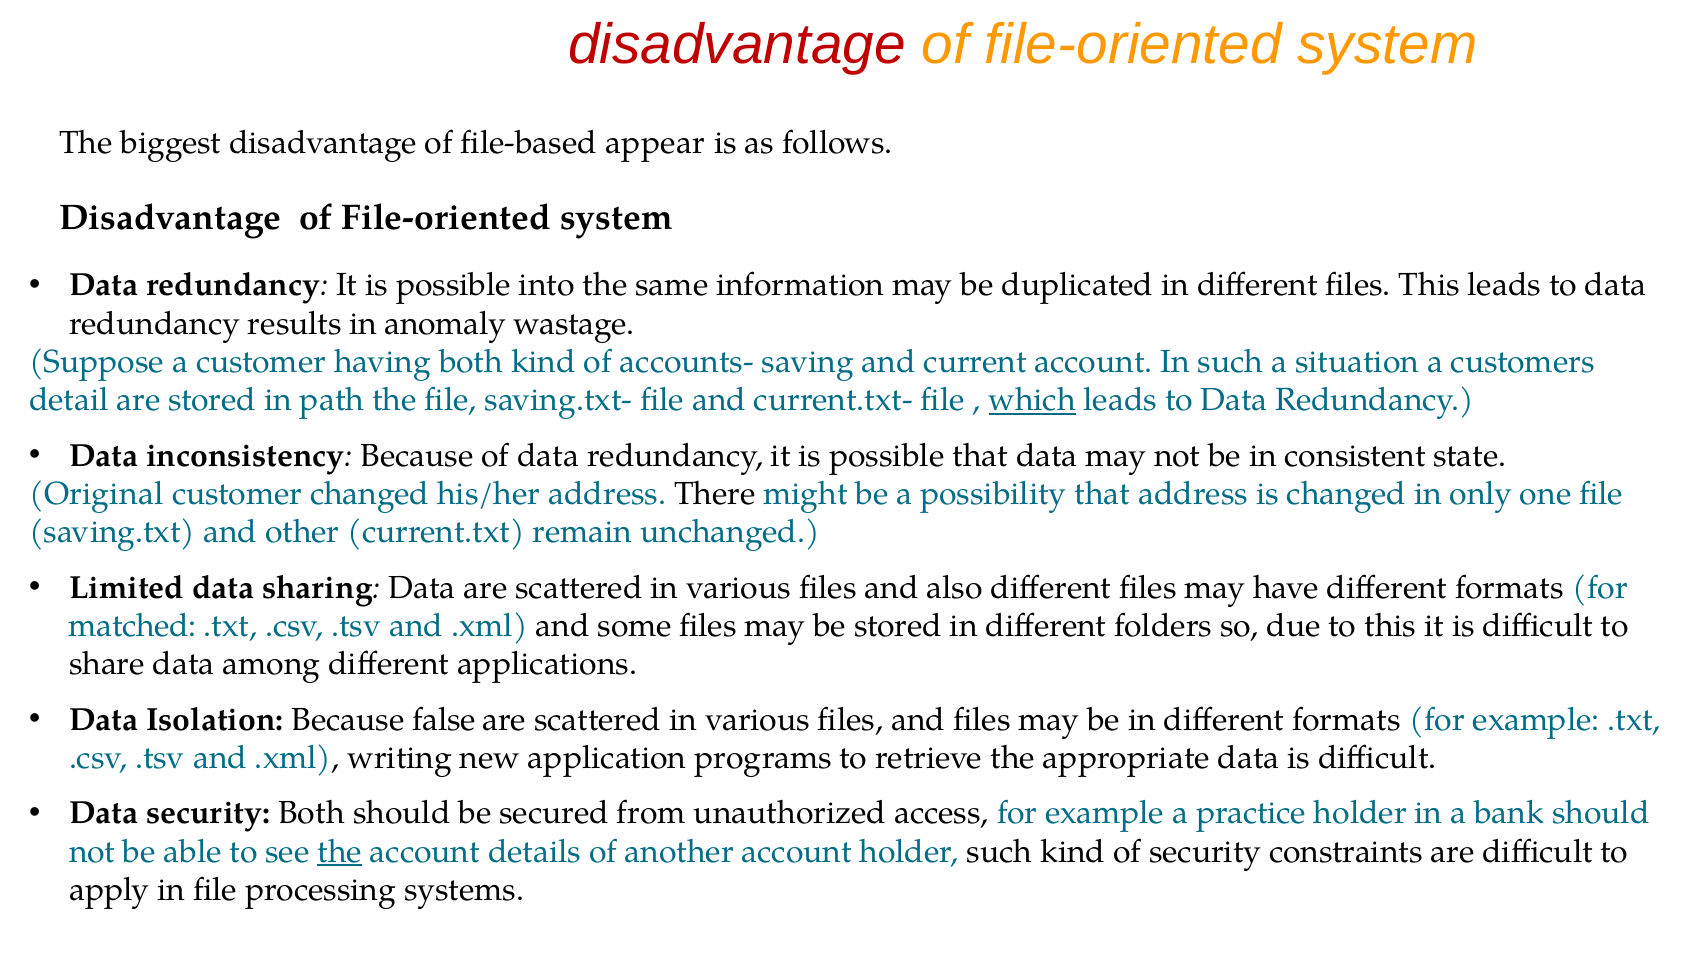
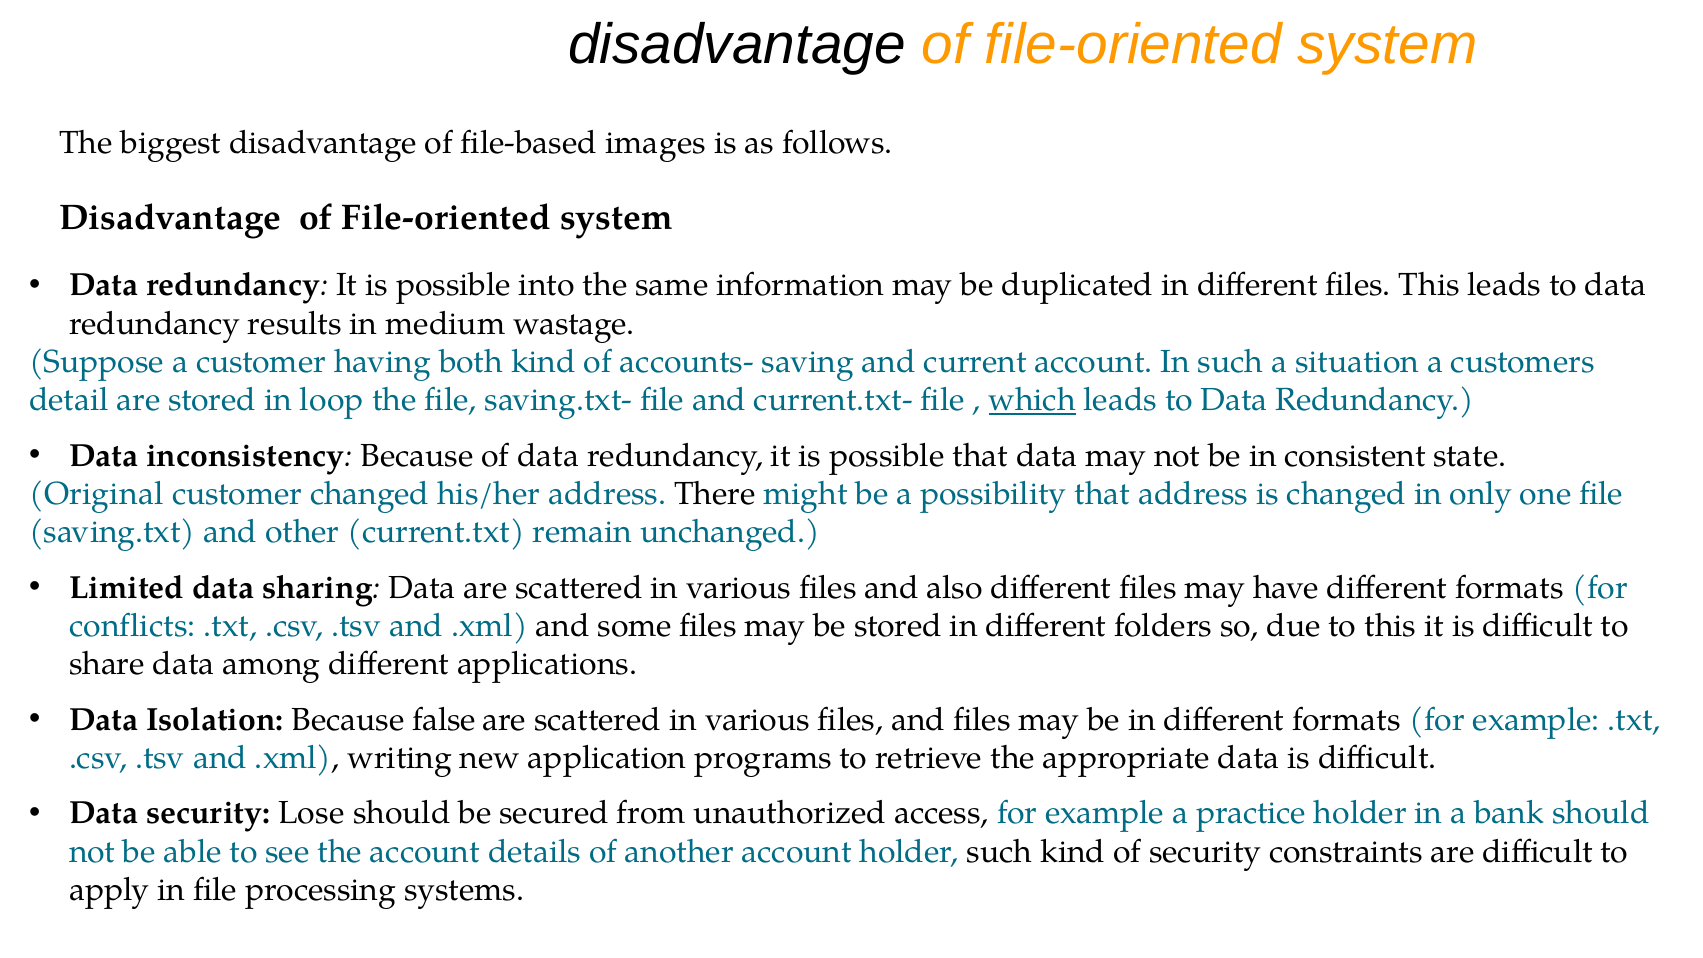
disadvantage at (737, 44) colour: red -> black
appear: appear -> images
anomaly: anomaly -> medium
path: path -> loop
matched: matched -> conflicts
security Both: Both -> Lose
the at (340, 851) underline: present -> none
